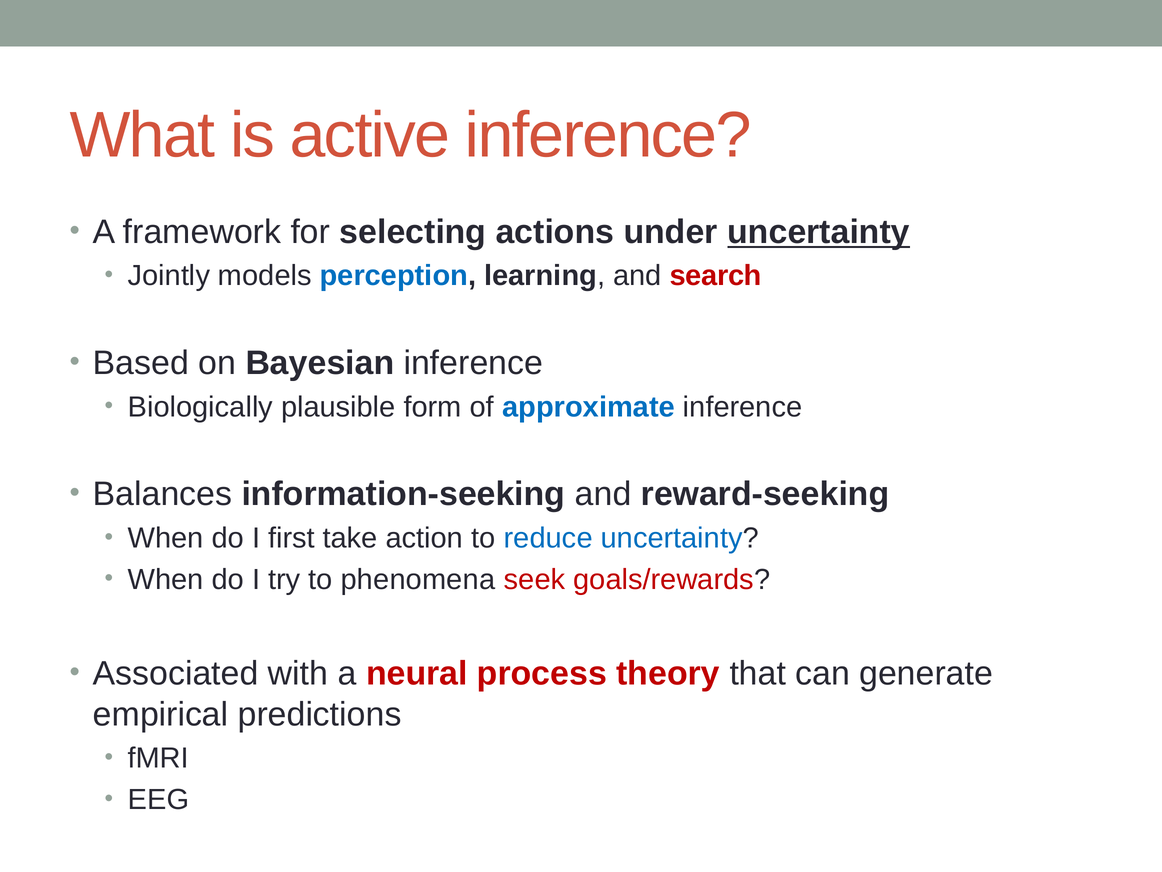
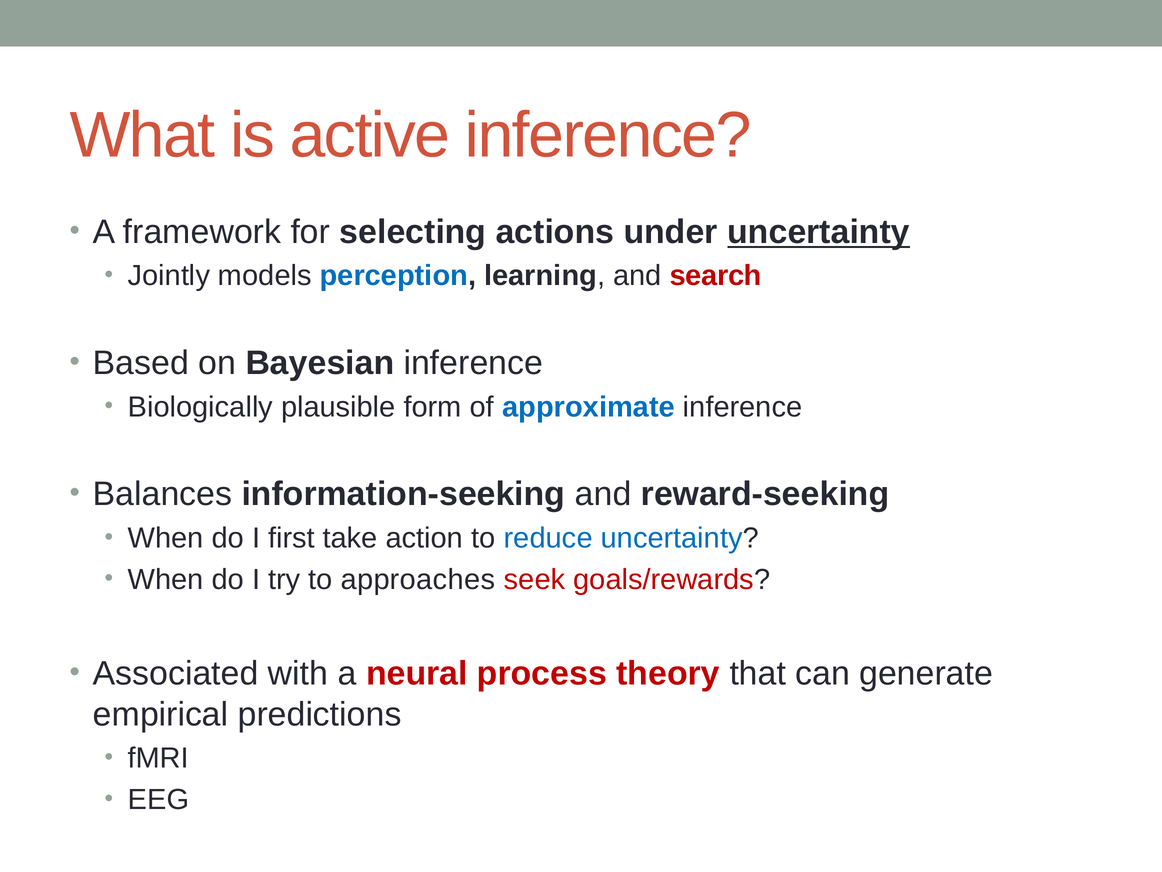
phenomena: phenomena -> approaches
